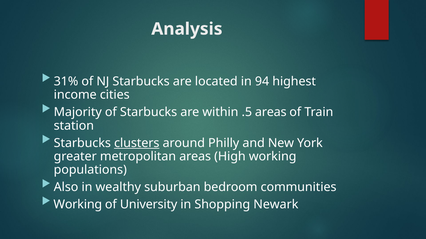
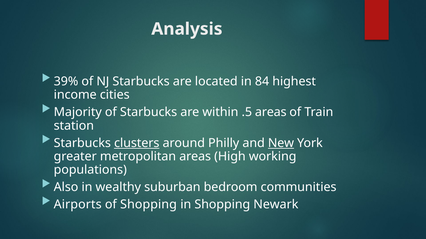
31%: 31% -> 39%
94: 94 -> 84
New underline: none -> present
Working at (78, 205): Working -> Airports
of University: University -> Shopping
